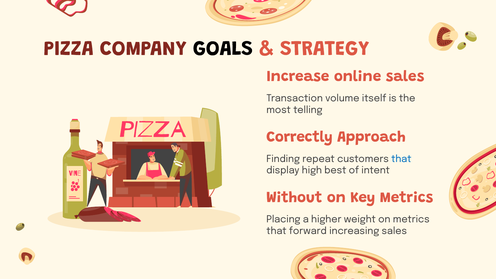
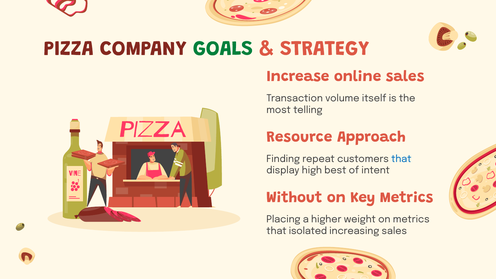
GOALS colour: black -> green
Correctly: Correctly -> Resource
forward: forward -> isolated
